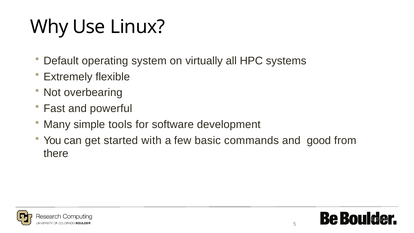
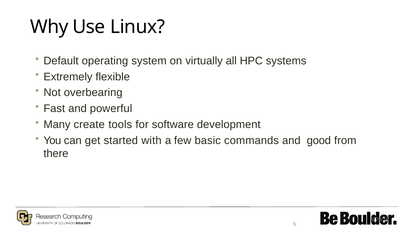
simple: simple -> create
